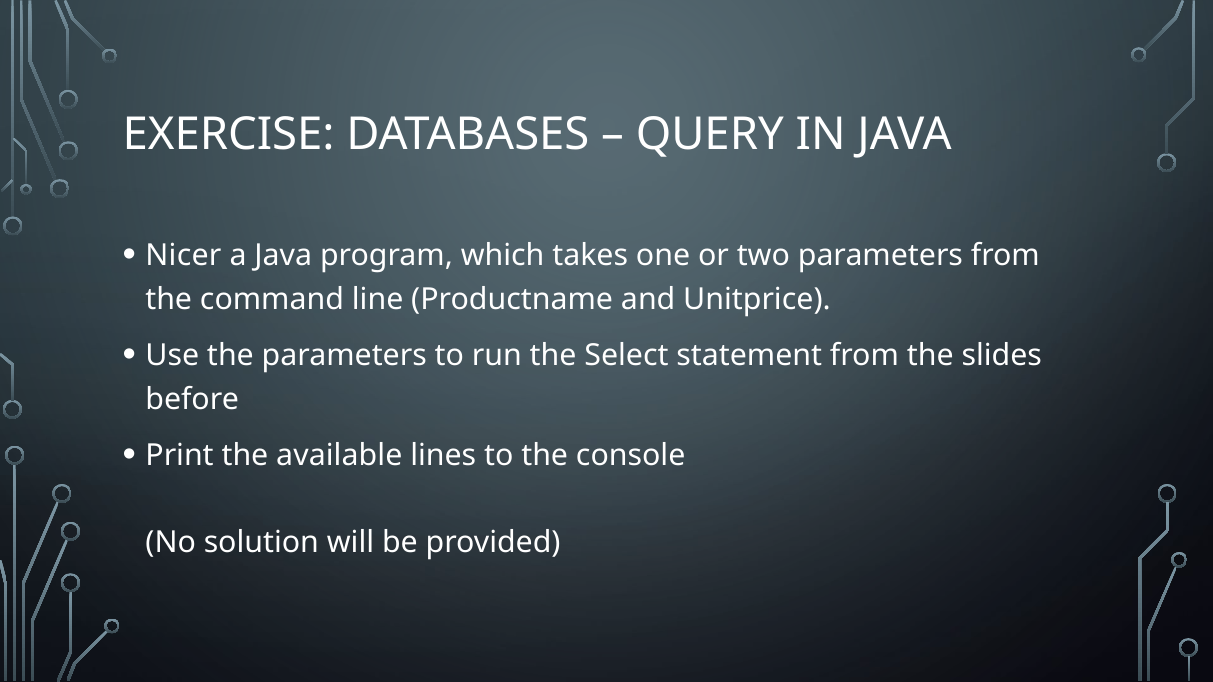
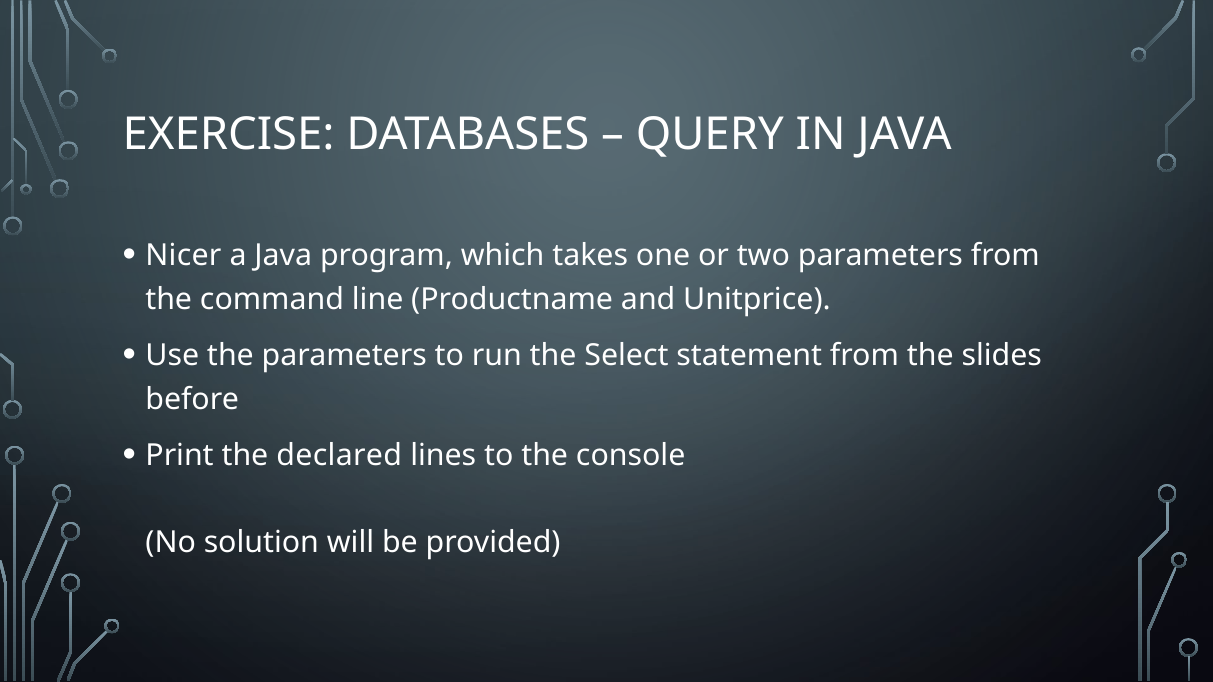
available: available -> declared
